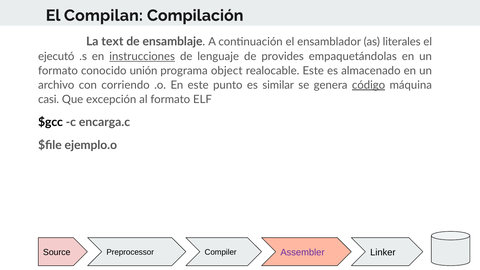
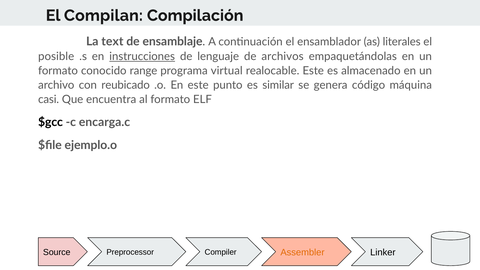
ejecutó: ejecutó -> posible
provides: provides -> archivos
unión: unión -> range
object: object -> virtual
corriendo: corriendo -> reubicado
código underline: present -> none
excepción: excepción -> encuentra
Assembler colour: purple -> orange
